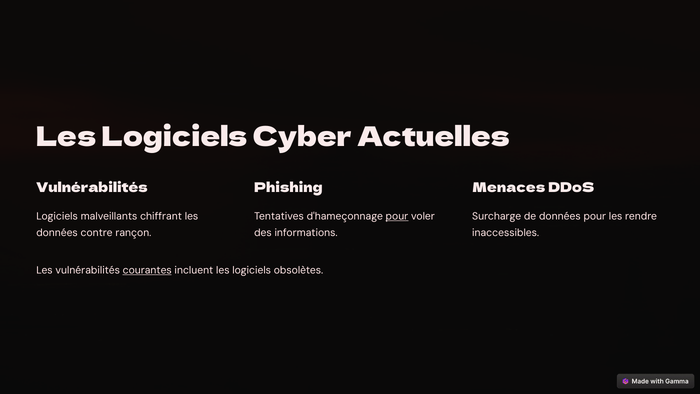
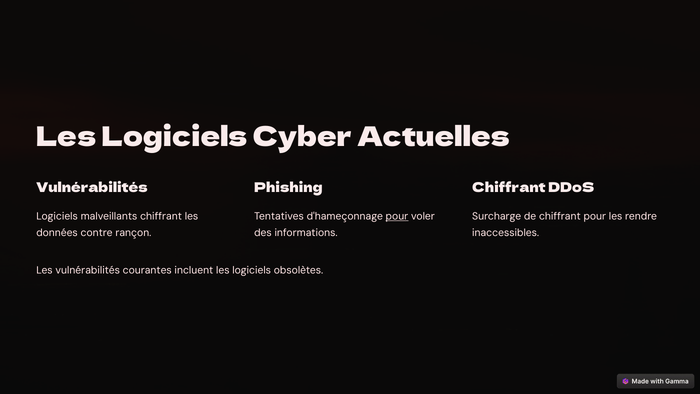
Menaces at (509, 188): Menaces -> Chiffrant
de données: données -> chiffrant
courantes underline: present -> none
